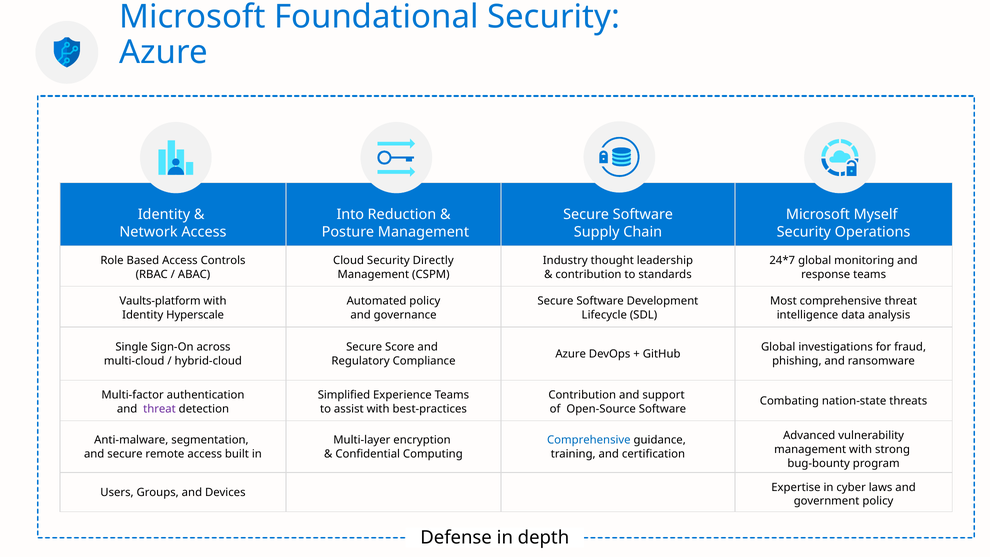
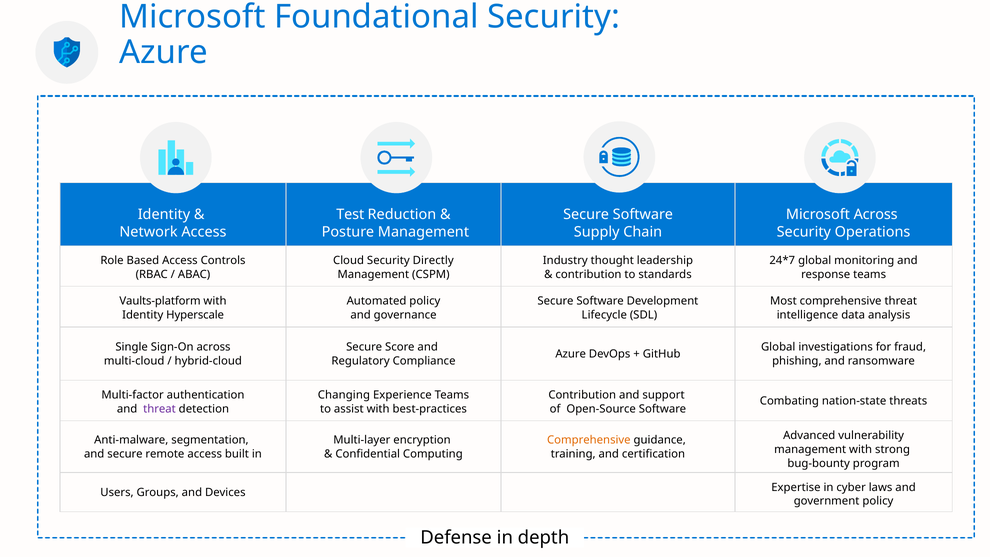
Into: Into -> Test
Microsoft Myself: Myself -> Across
Simplified: Simplified -> Changing
Comprehensive at (589, 440) colour: blue -> orange
